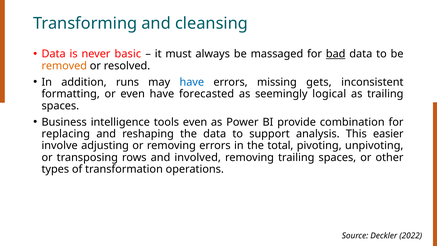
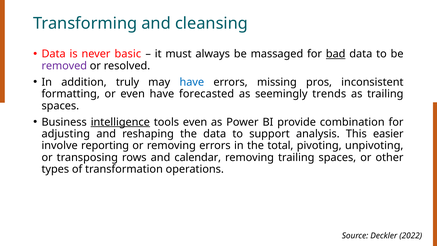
removed colour: orange -> purple
runs: runs -> truly
gets: gets -> pros
logical: logical -> trends
intelligence underline: none -> present
replacing: replacing -> adjusting
adjusting: adjusting -> reporting
involved: involved -> calendar
